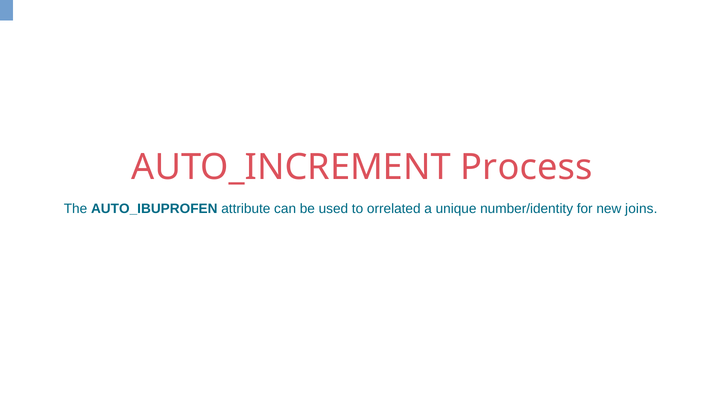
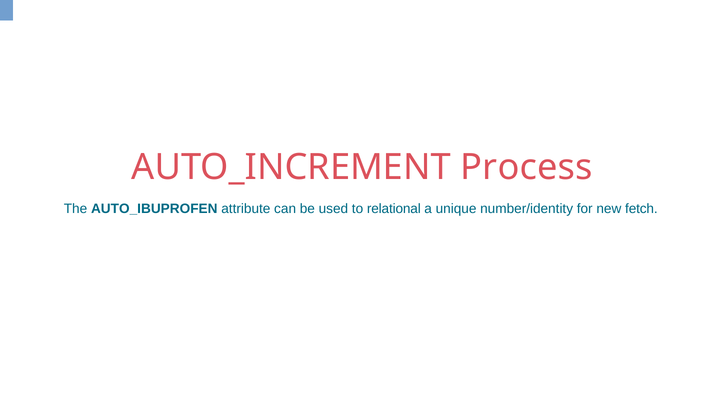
orrelated: orrelated -> relational
joins: joins -> fetch
